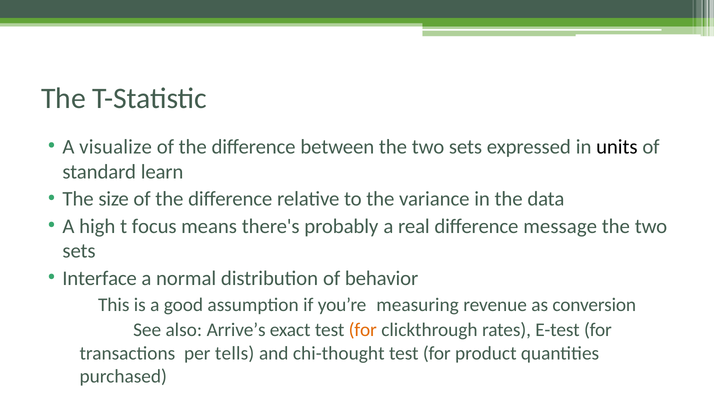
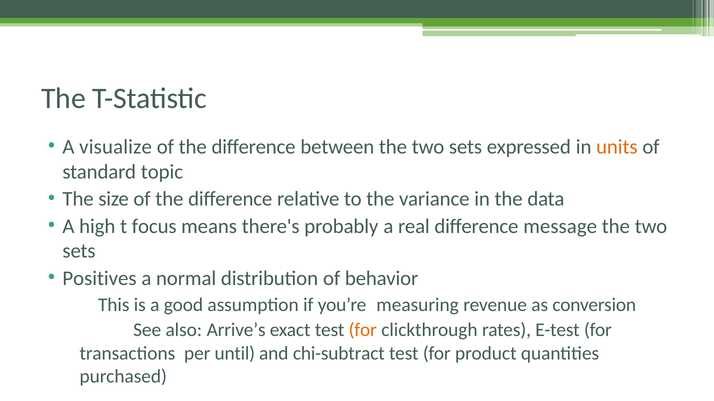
units colour: black -> orange
learn: learn -> topic
Interface: Interface -> Positives
tells: tells -> until
chi-thought: chi-thought -> chi-subtract
